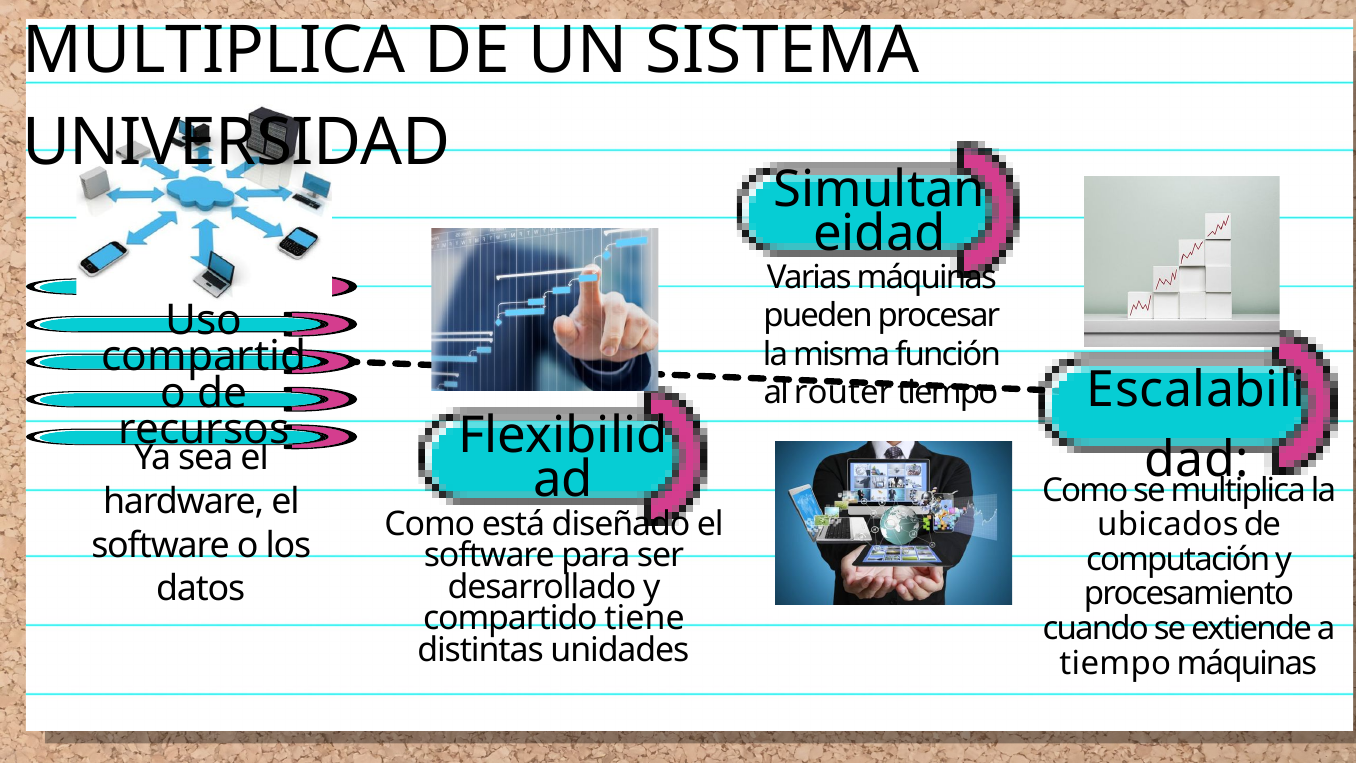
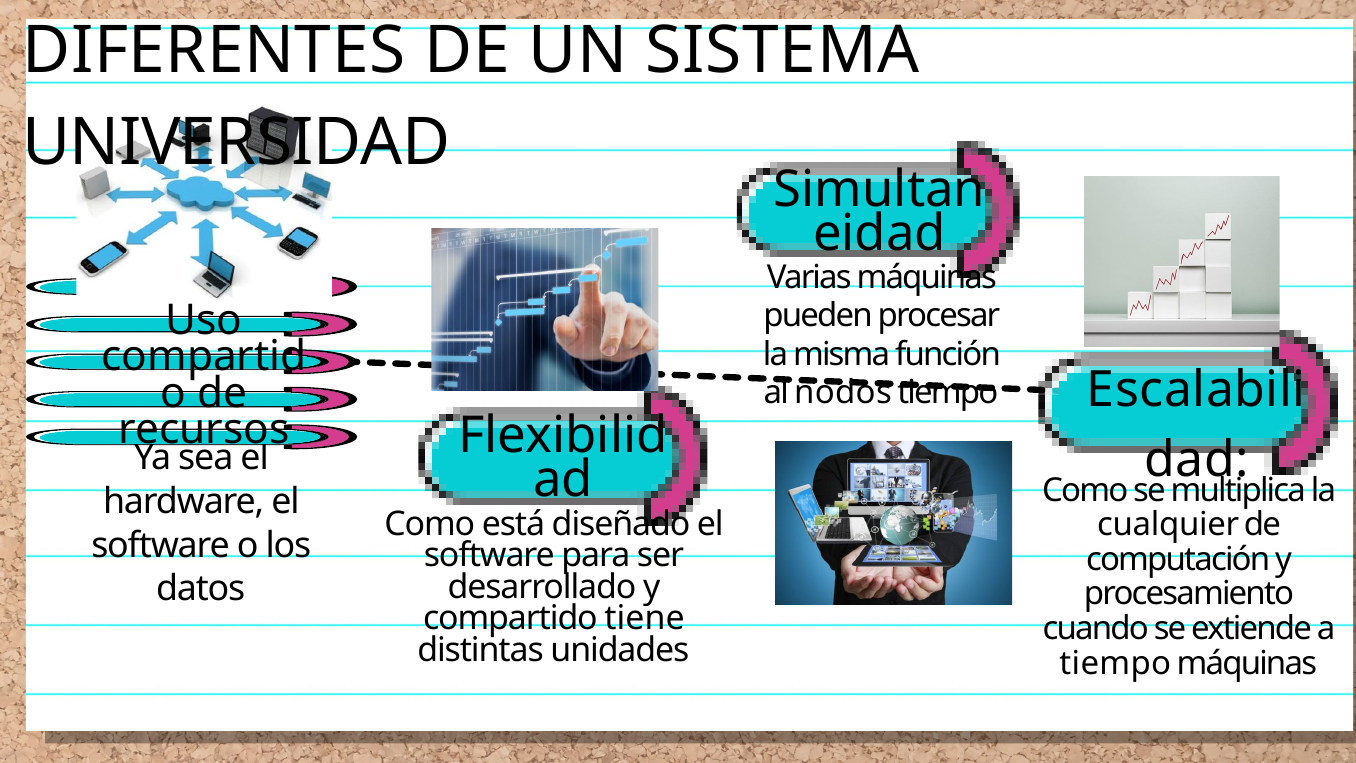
MULTIPLICA at (214, 51): MULTIPLICA -> DIFERENTES
router: router -> nodos
ubicados: ubicados -> cualquier
